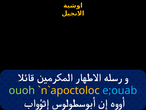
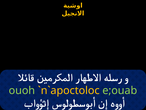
e;ouab colour: light blue -> light green
